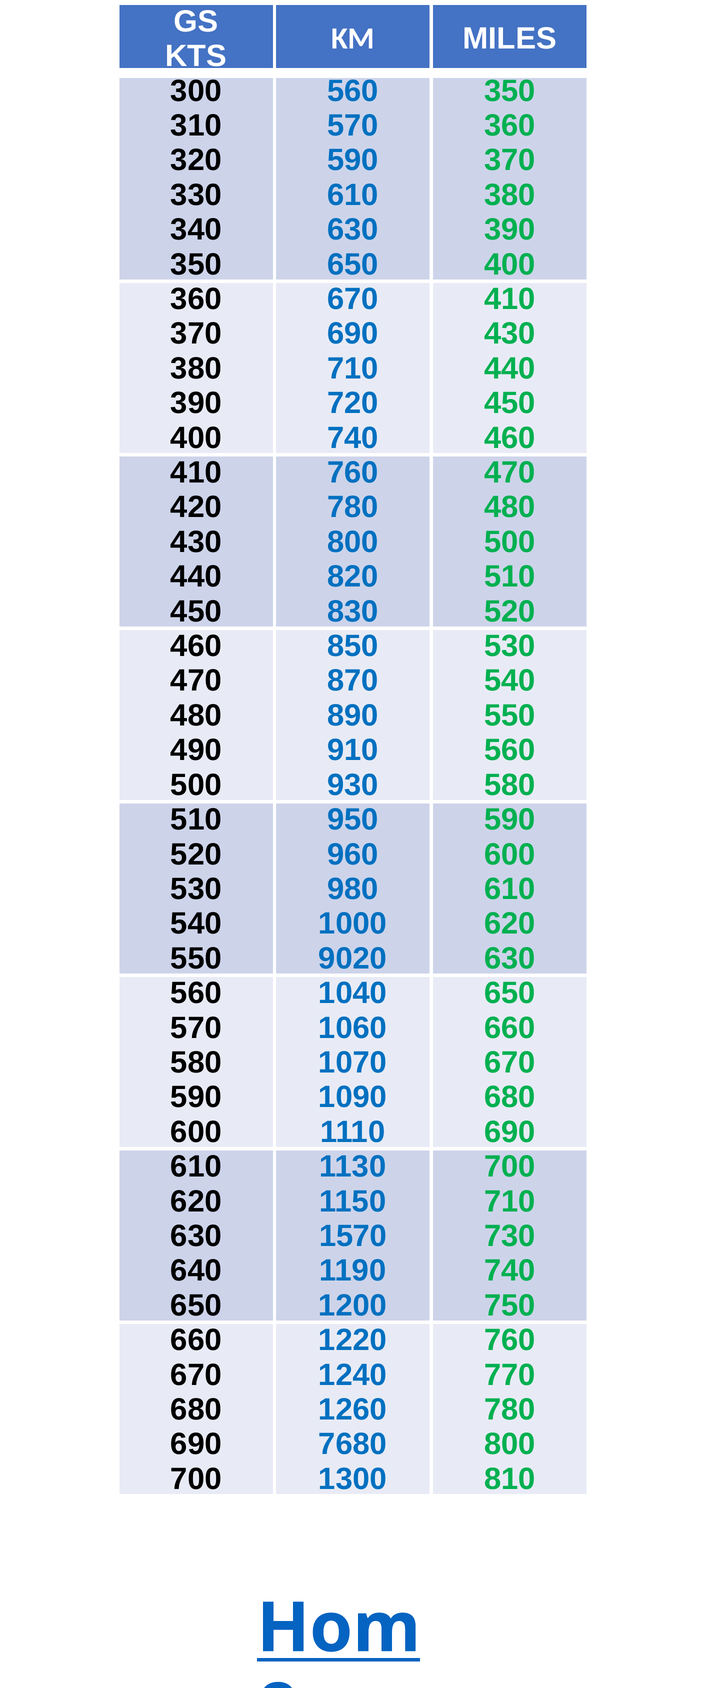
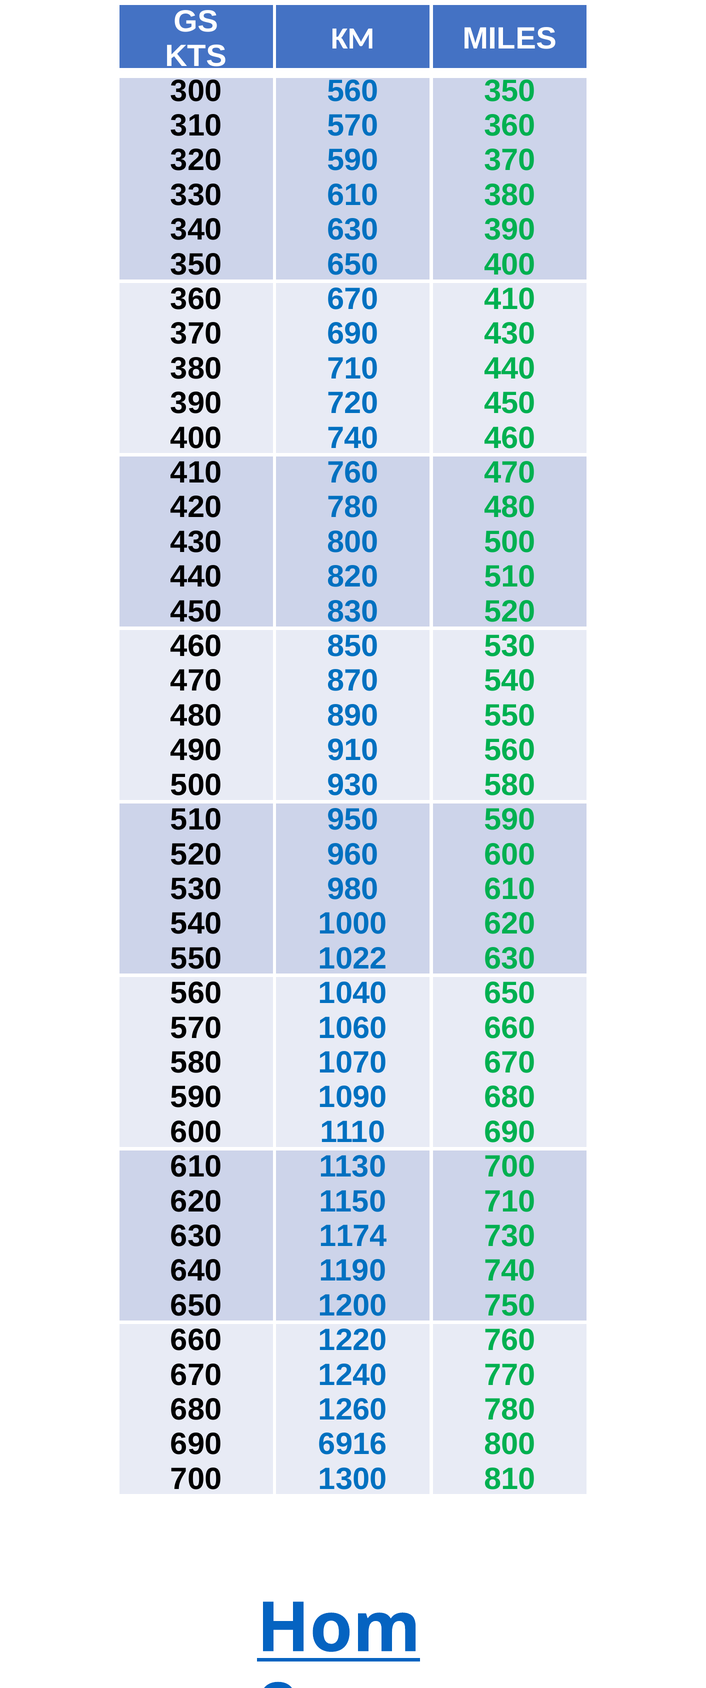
9020: 9020 -> 1022
1570: 1570 -> 1174
7680: 7680 -> 6916
